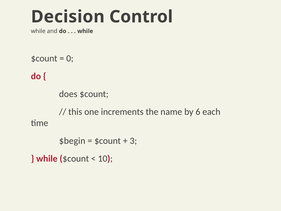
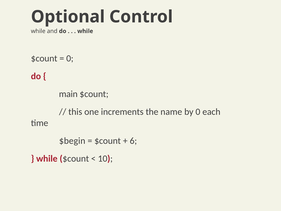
Decision: Decision -> Optional
does: does -> main
by 6: 6 -> 0
3: 3 -> 6
